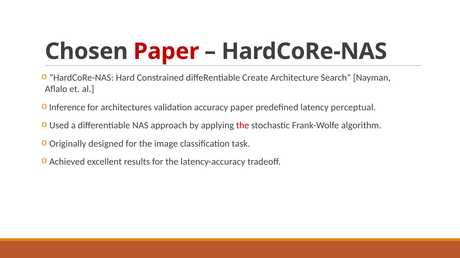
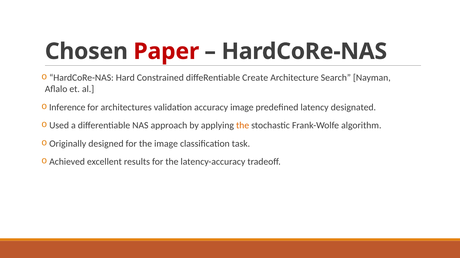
accuracy paper: paper -> image
perceptual: perceptual -> designated
the at (243, 126) colour: red -> orange
